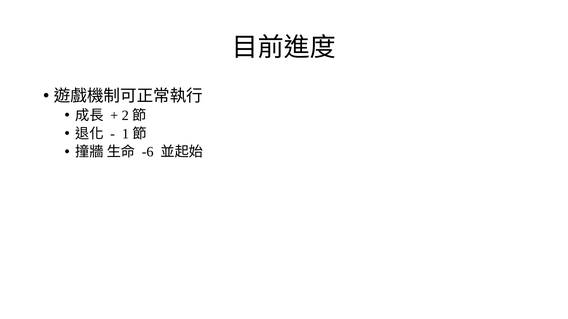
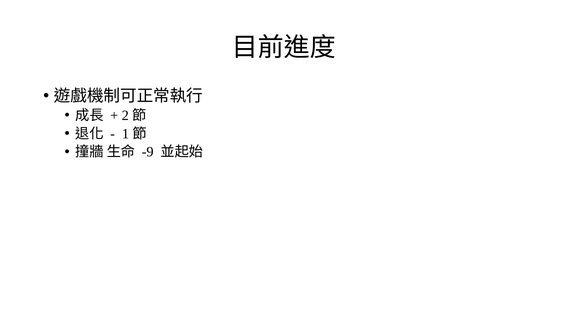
-6: -6 -> -9
